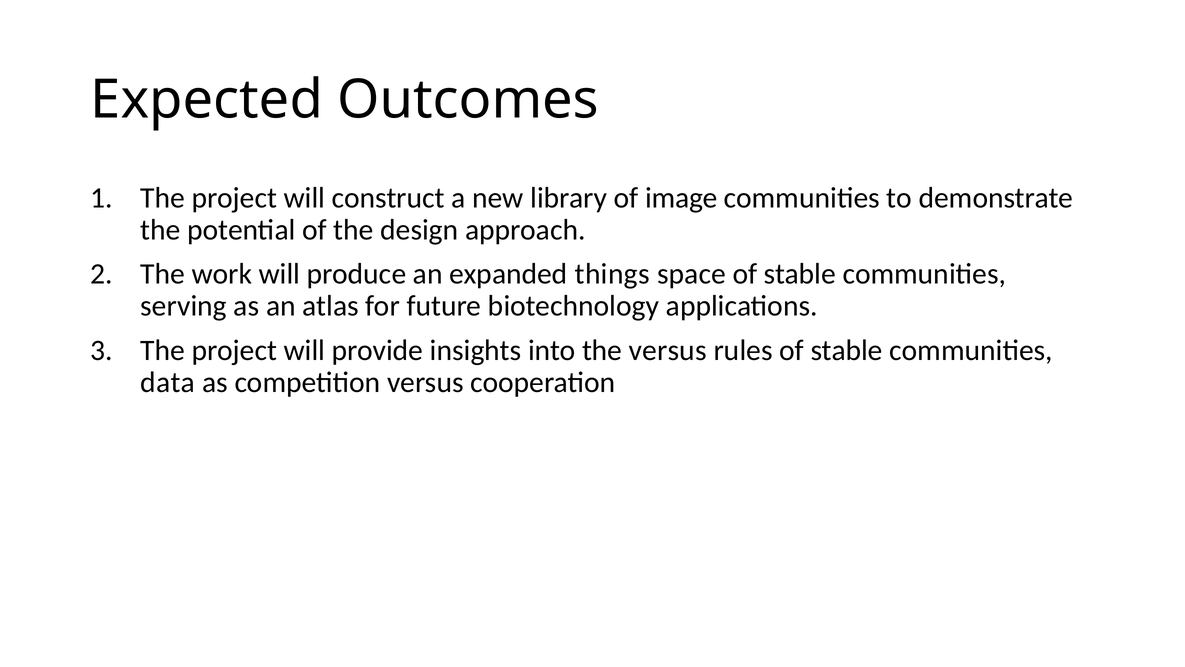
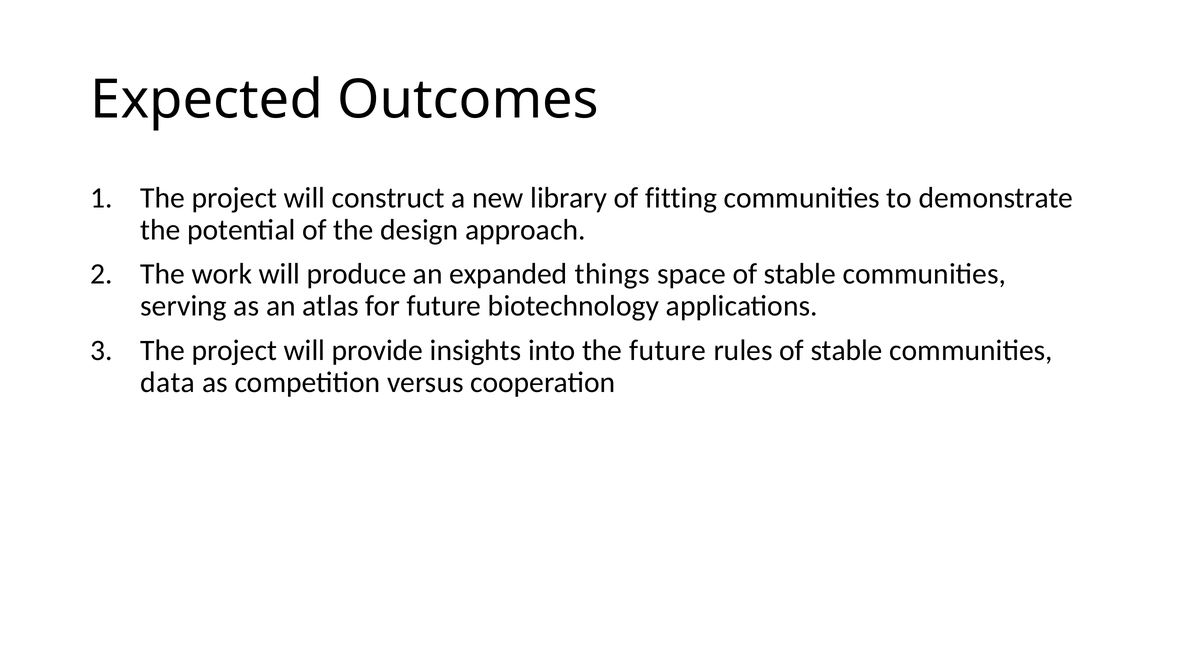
image: image -> fitting
the versus: versus -> future
